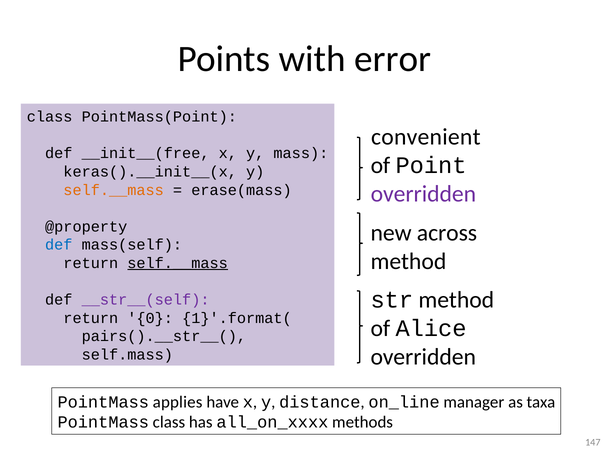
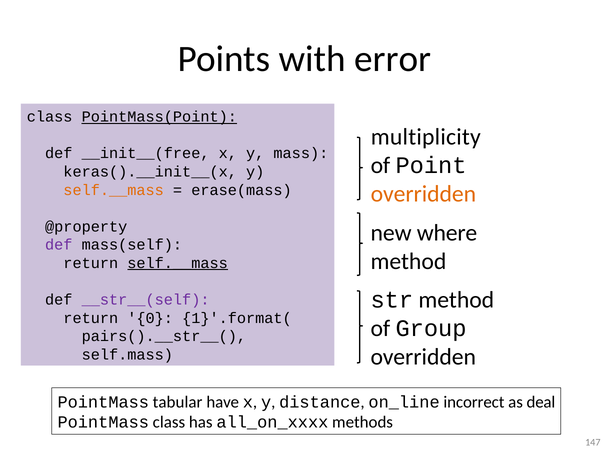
PointMass(Point underline: none -> present
convenient: convenient -> multiplicity
overridden at (423, 194) colour: purple -> orange
across: across -> where
def at (59, 245) colour: blue -> purple
Alice: Alice -> Group
applies: applies -> tabular
manager: manager -> incorrect
taxa: taxa -> deal
